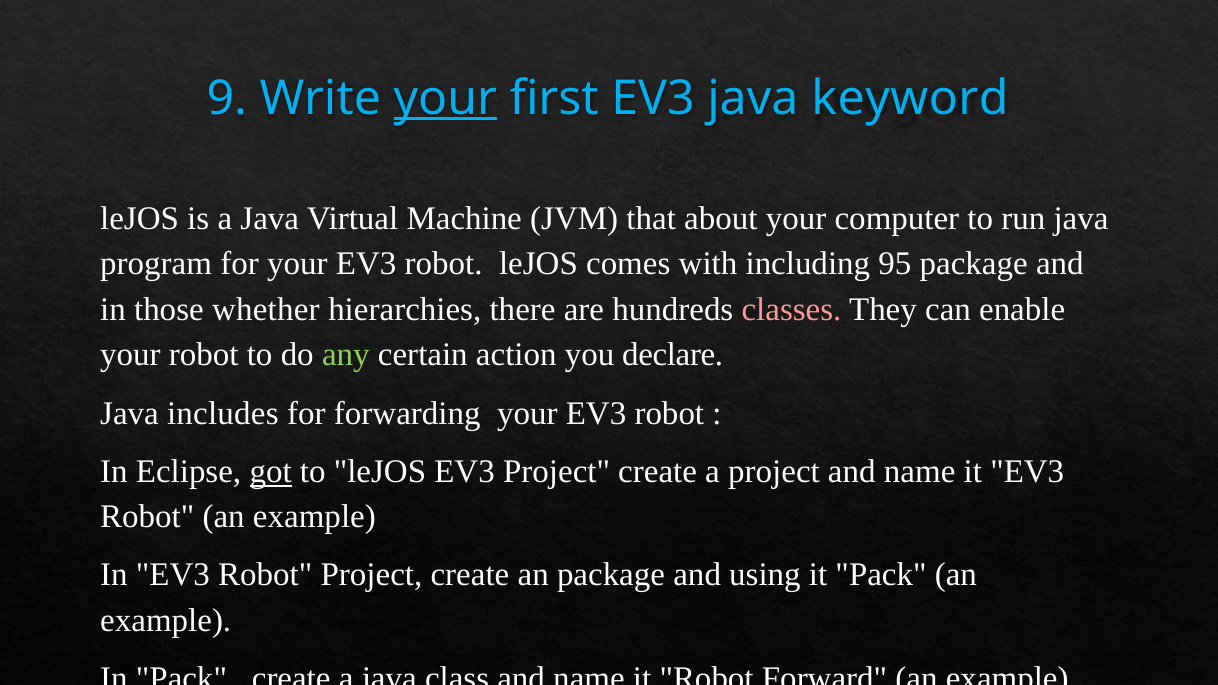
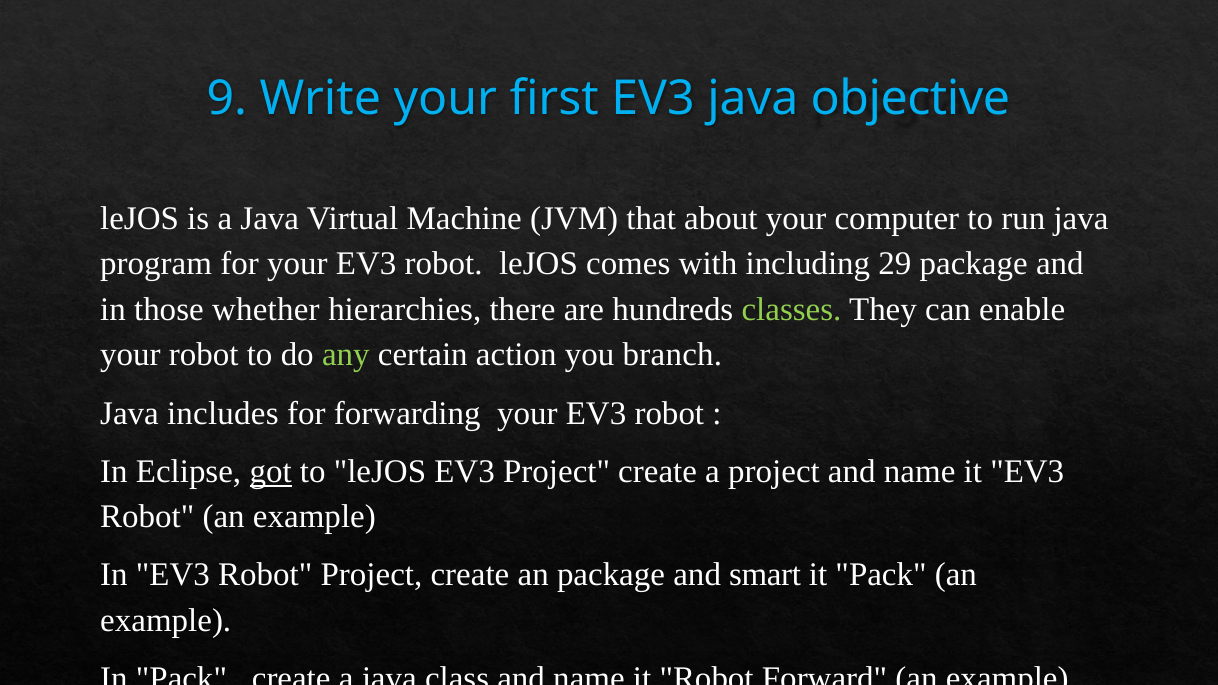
your at (445, 98) underline: present -> none
keyword: keyword -> objective
95: 95 -> 29
classes colour: pink -> light green
declare: declare -> branch
using: using -> smart
